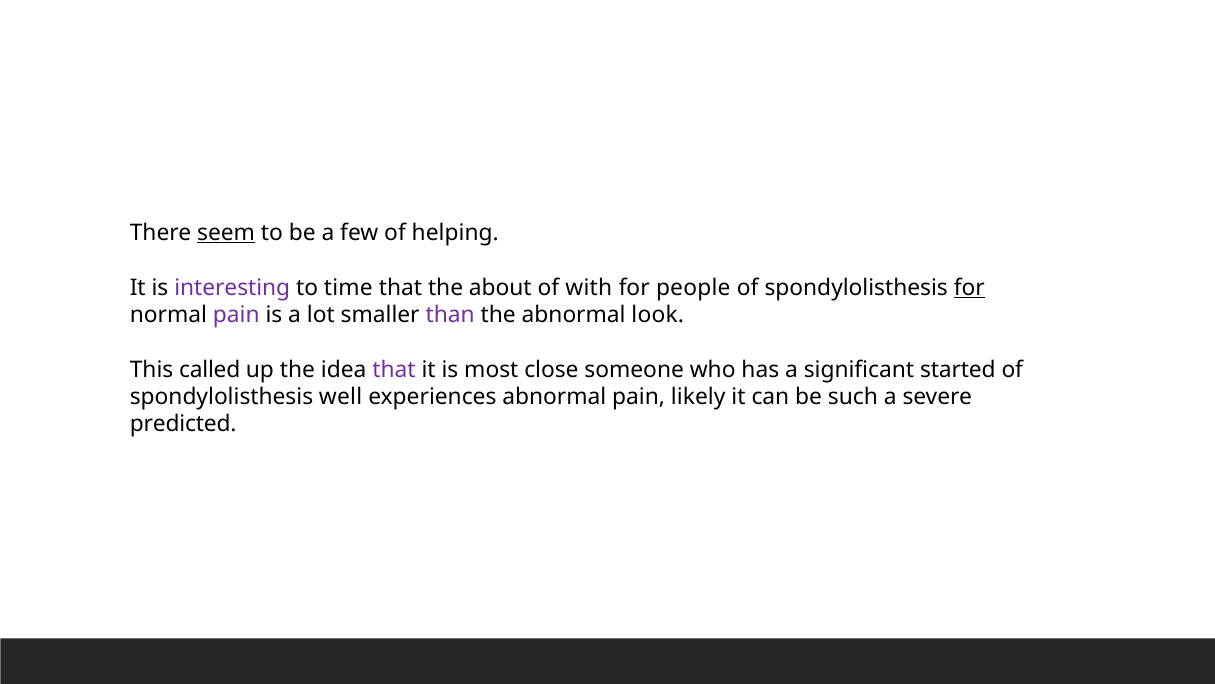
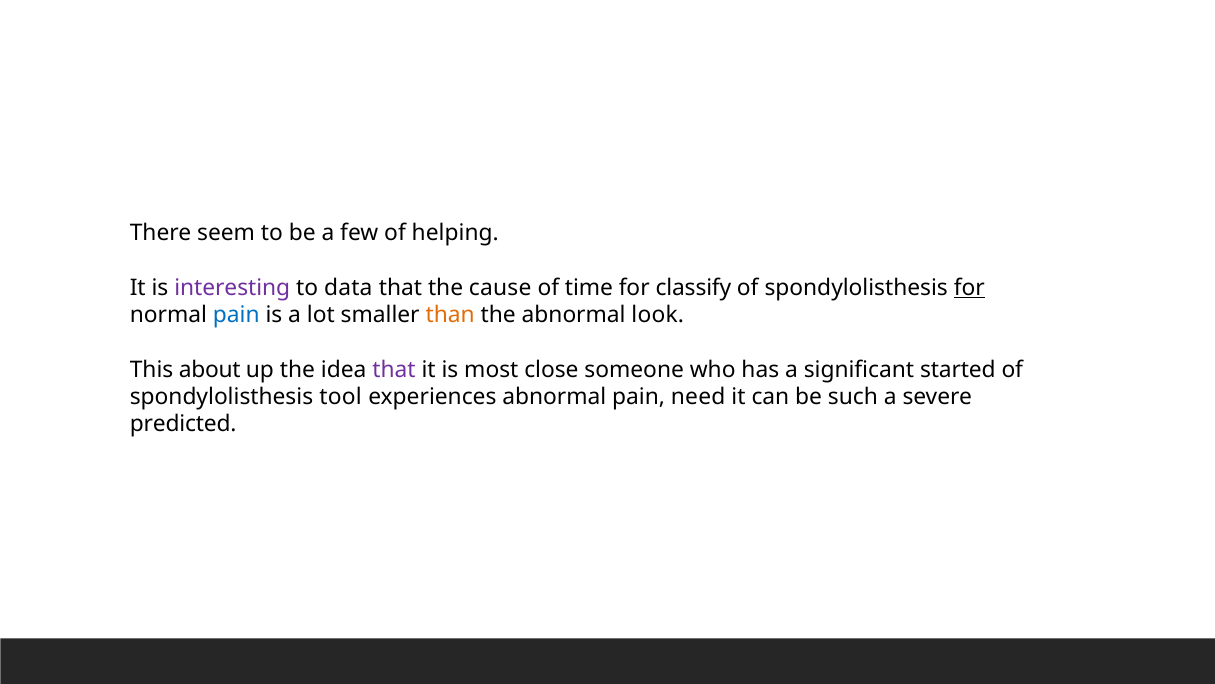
seem underline: present -> none
time: time -> data
about: about -> cause
with: with -> time
people: people -> classify
pain at (236, 315) colour: purple -> blue
than colour: purple -> orange
called: called -> about
well: well -> tool
likely: likely -> need
